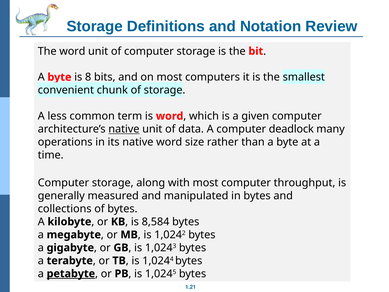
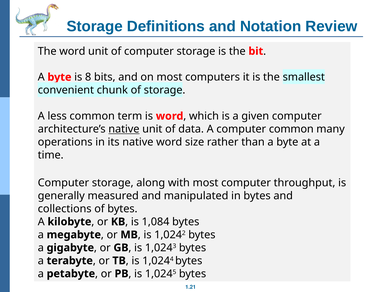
computer deadlock: deadlock -> common
8,584: 8,584 -> 1,084
petabyte underline: present -> none
